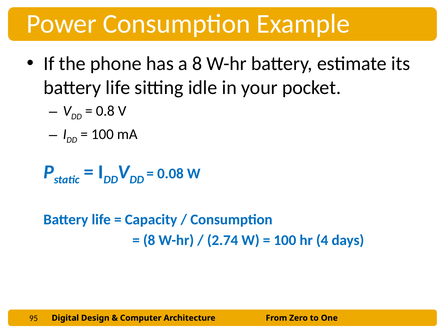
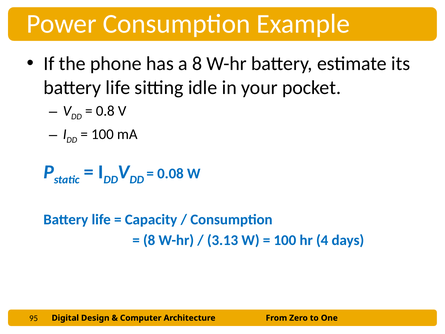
2.74: 2.74 -> 3.13
